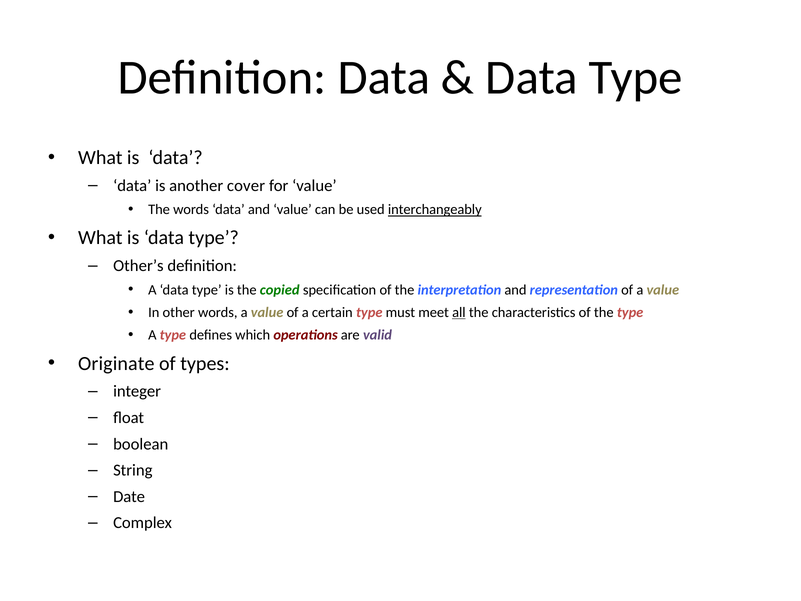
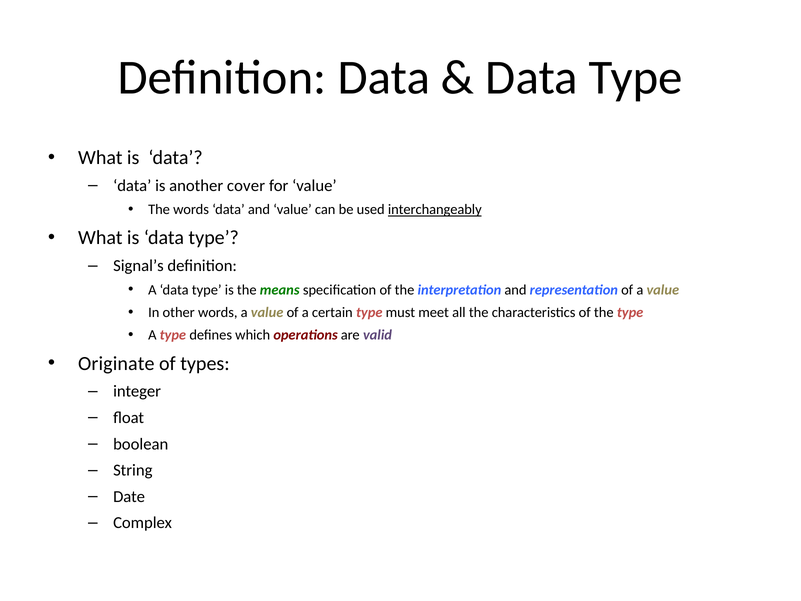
Other’s: Other’s -> Signal’s
copied: copied -> means
all underline: present -> none
